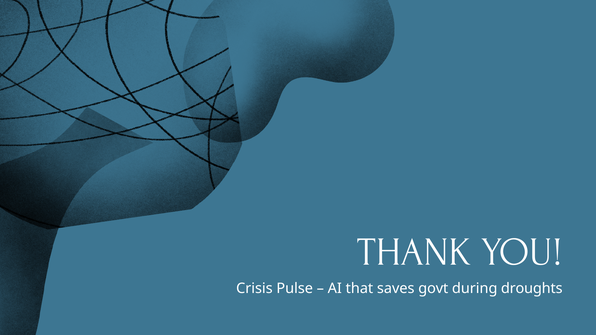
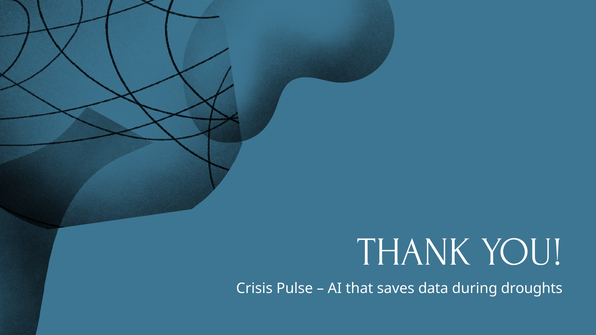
govt: govt -> data
